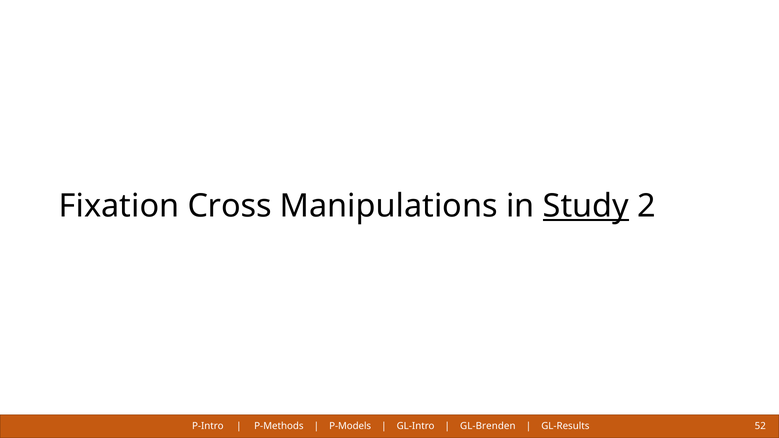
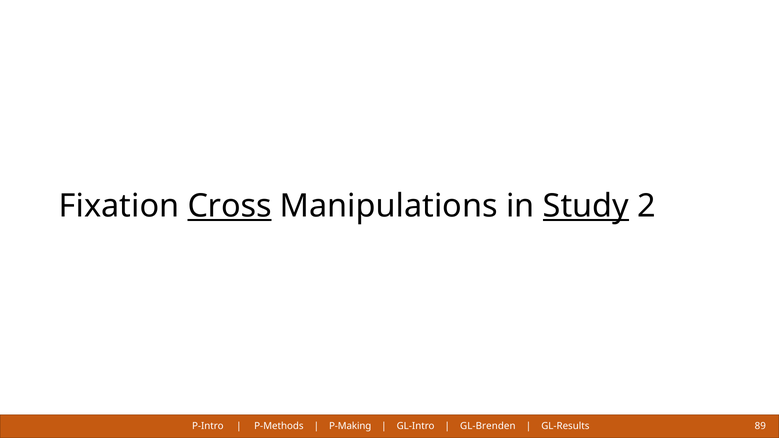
Cross underline: none -> present
P-Models: P-Models -> P-Making
52: 52 -> 89
